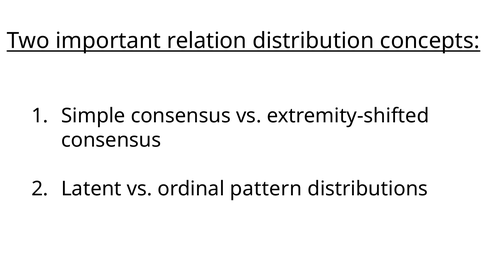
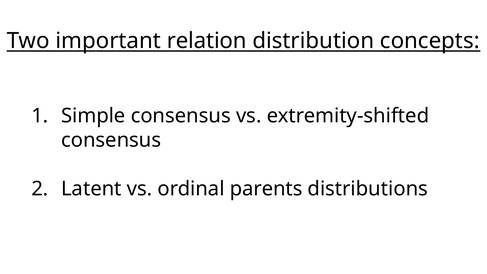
pattern: pattern -> parents
